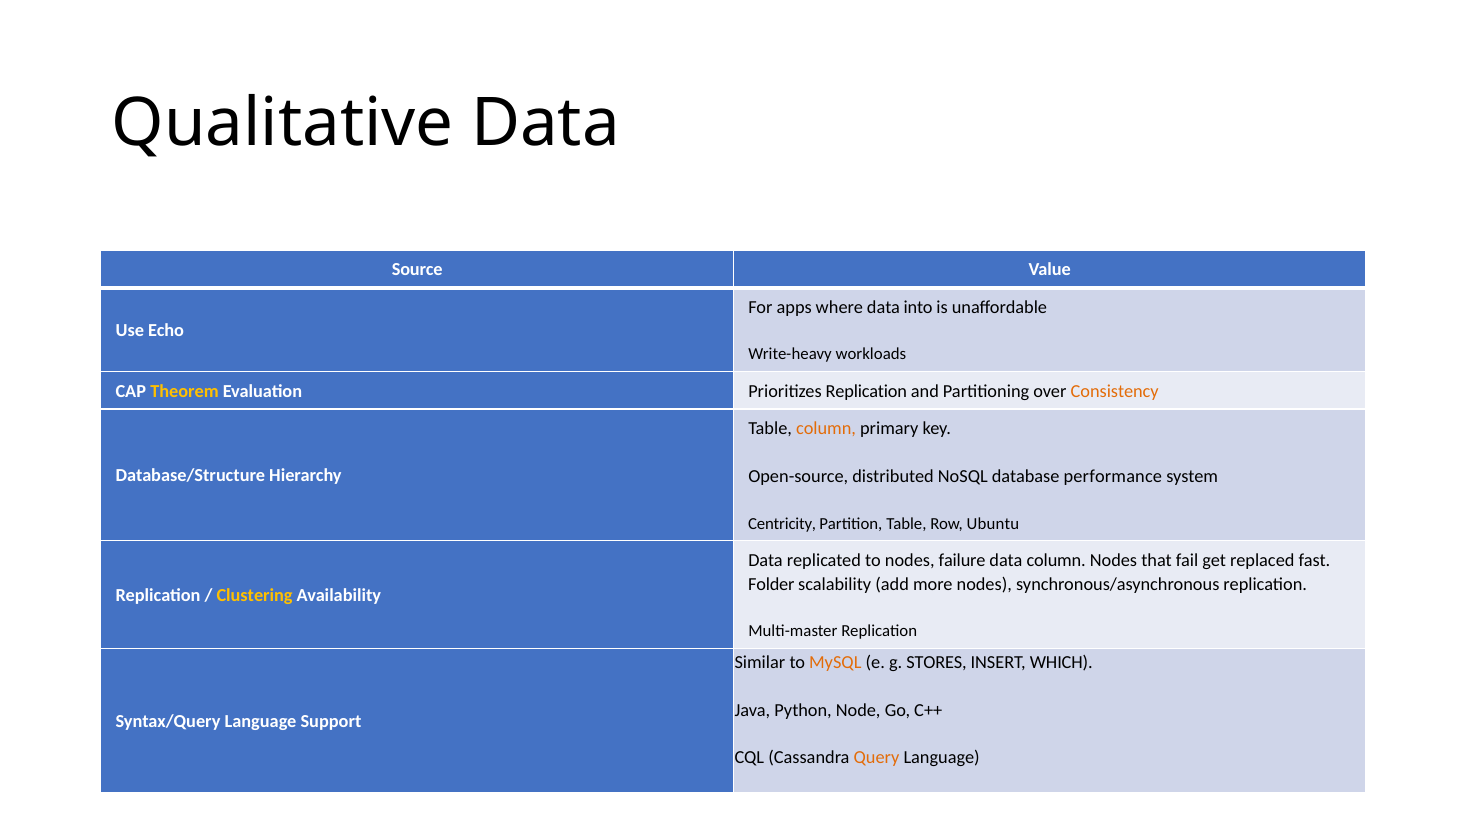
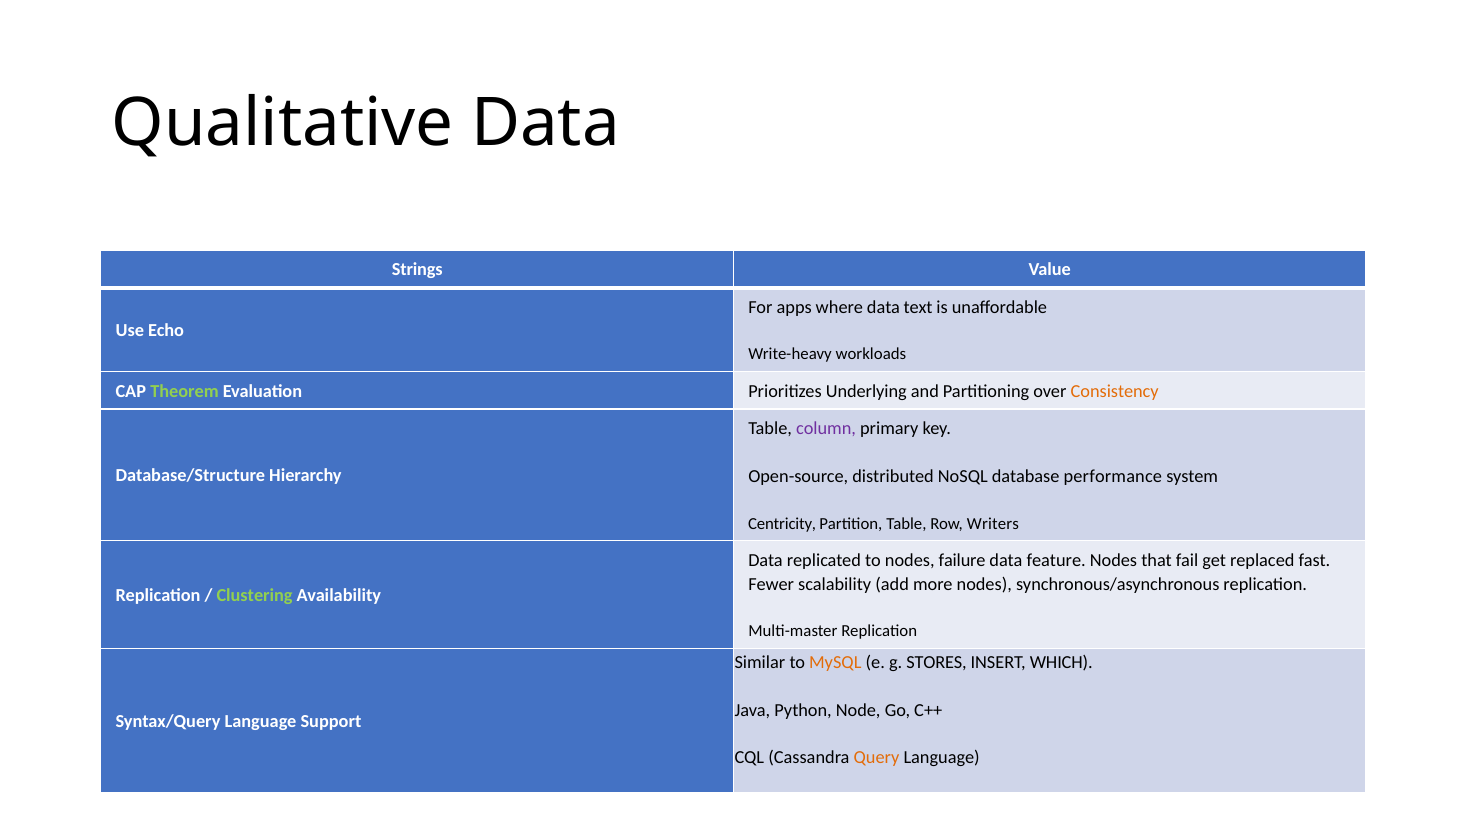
Source: Source -> Strings
into: into -> text
Theorem colour: yellow -> light green
Prioritizes Replication: Replication -> Underlying
column at (826, 429) colour: orange -> purple
Ubuntu: Ubuntu -> Writers
data column: column -> feature
Folder: Folder -> Fewer
Clustering colour: yellow -> light green
